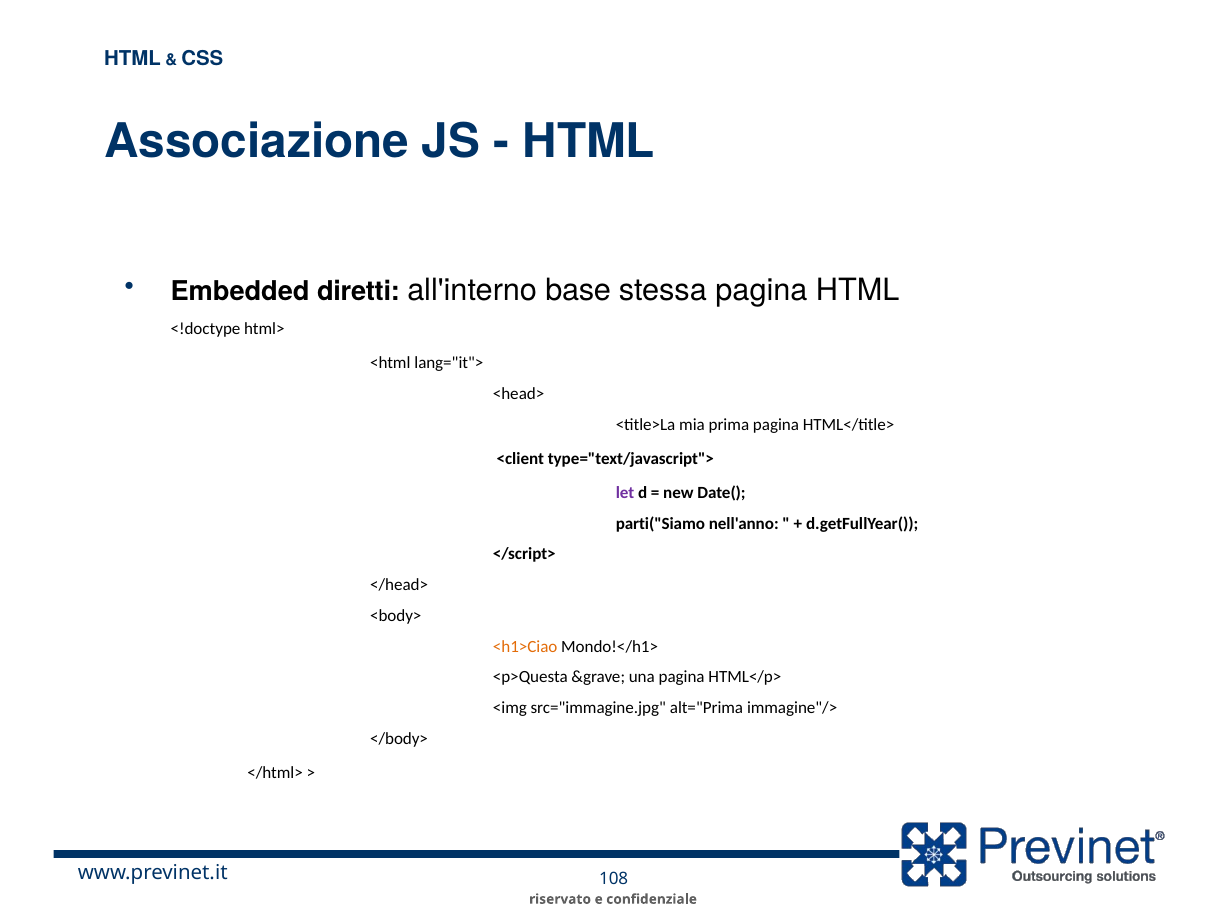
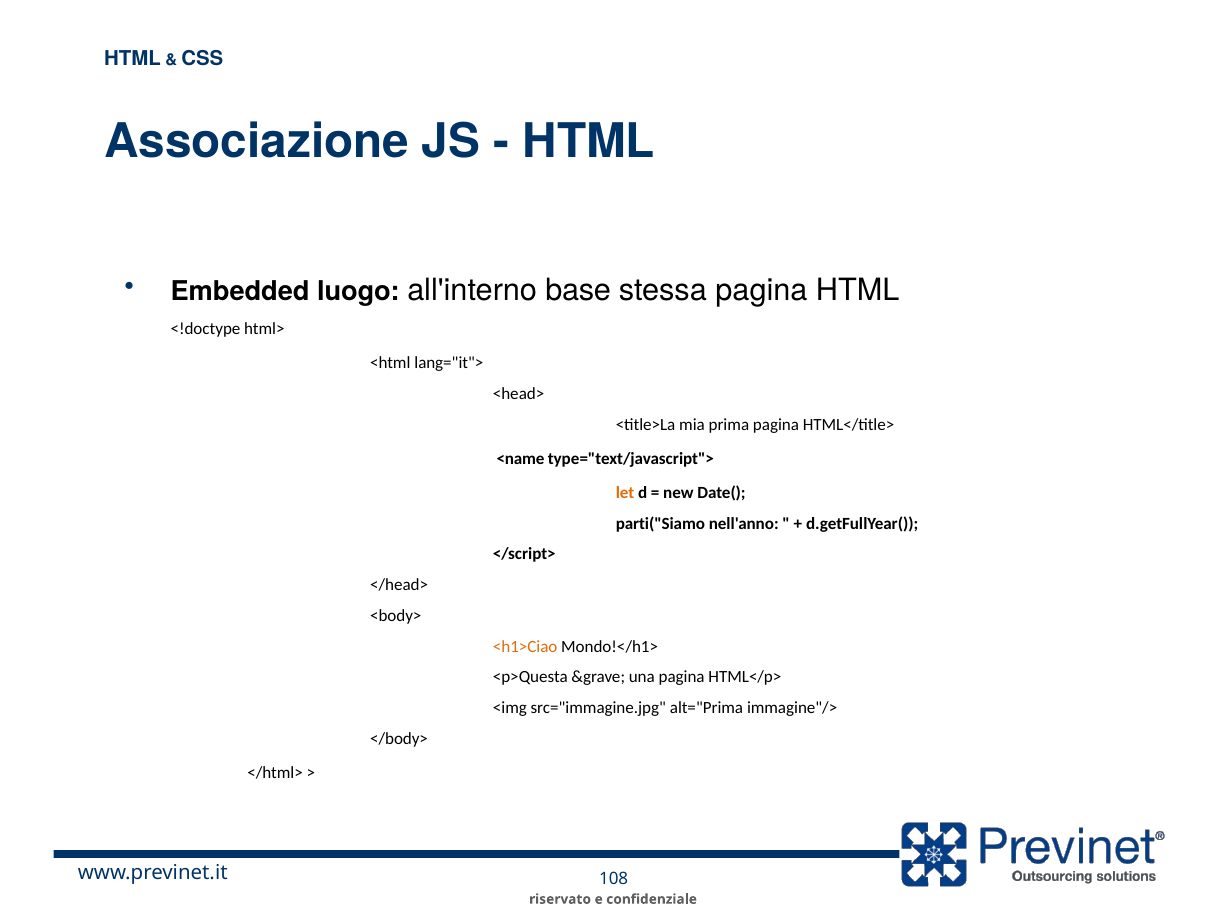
diretti: diretti -> luogo
<client: <client -> <name
let colour: purple -> orange
